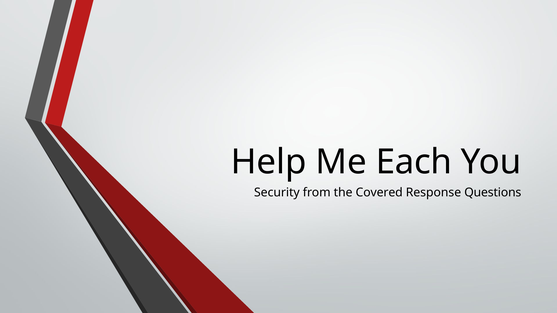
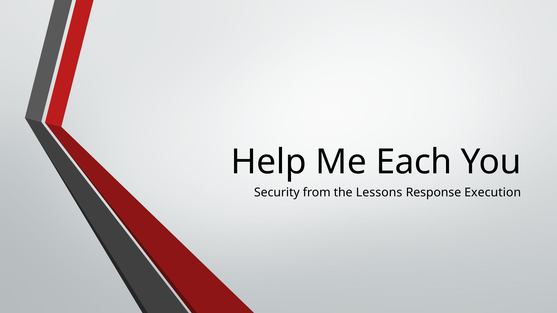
Covered: Covered -> Lessons
Questions: Questions -> Execution
